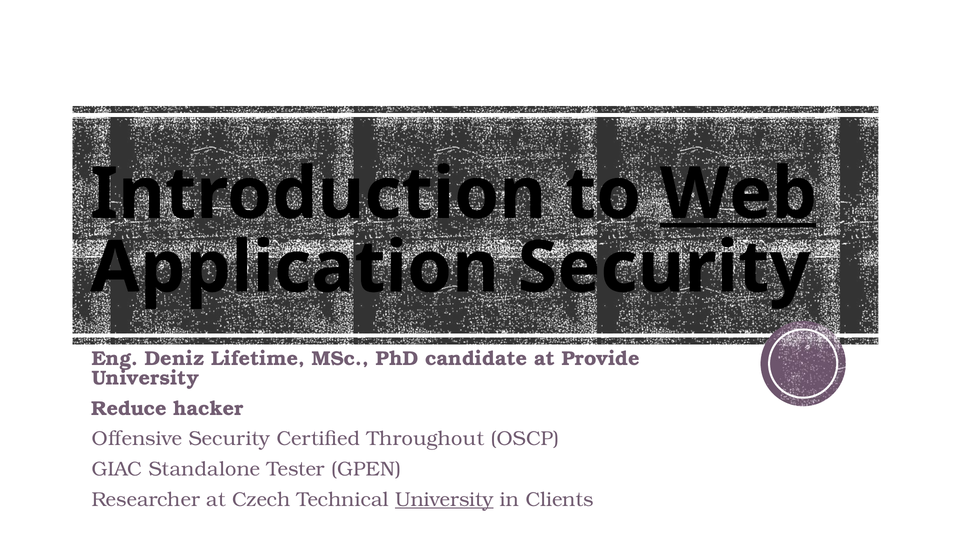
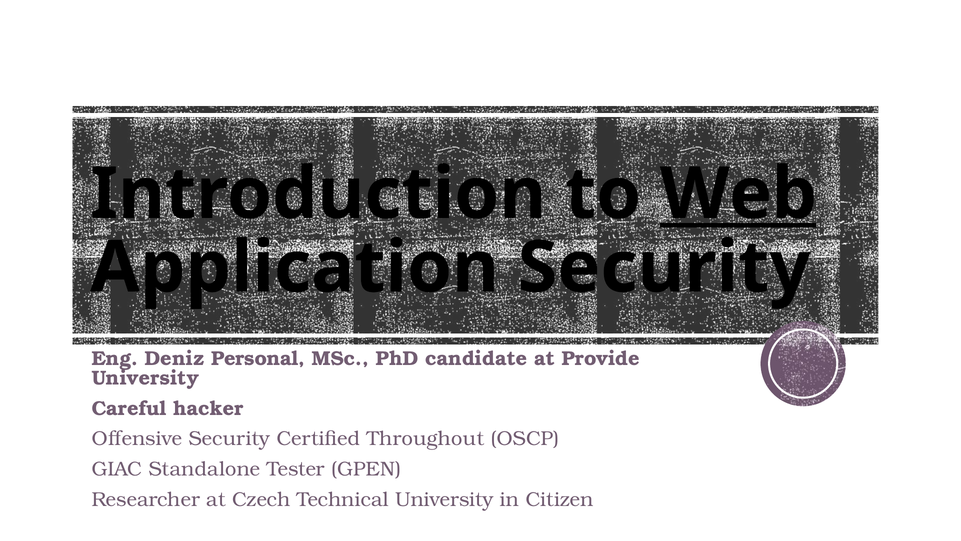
Lifetime: Lifetime -> Personal
Reduce: Reduce -> Careful
University at (444, 499) underline: present -> none
Clients: Clients -> Citizen
